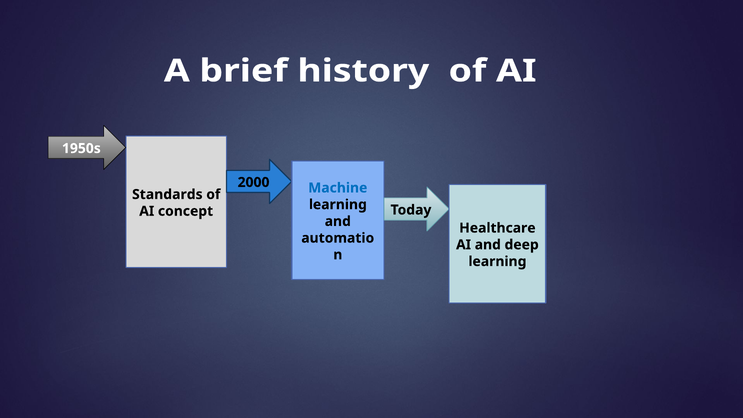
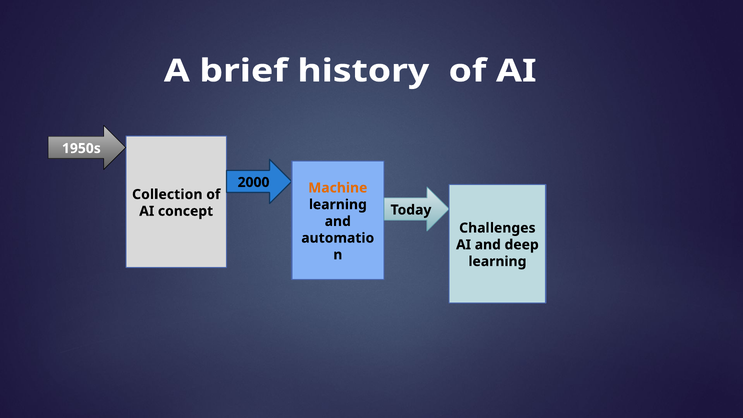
Machine colour: blue -> orange
Standards: Standards -> Collection
Healthcare: Healthcare -> Challenges
